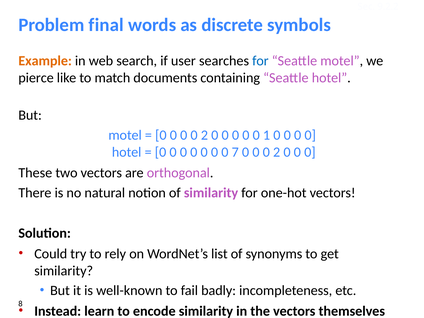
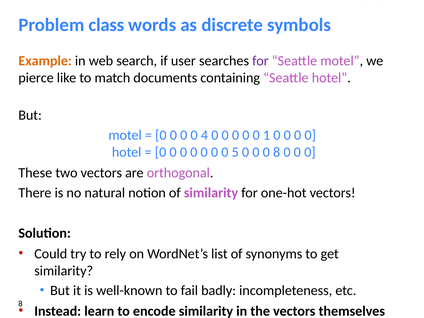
final: final -> class
for at (260, 61) colour: blue -> purple
2 at (204, 135): 2 -> 4
7: 7 -> 5
2 at (277, 152): 2 -> 8
